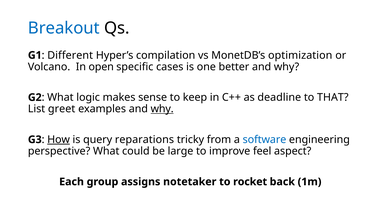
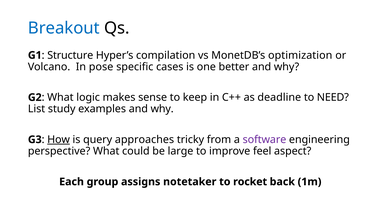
Different: Different -> Structure
open: open -> pose
THAT: THAT -> NEED
greet: greet -> study
why at (162, 109) underline: present -> none
reparations: reparations -> approaches
software colour: blue -> purple
